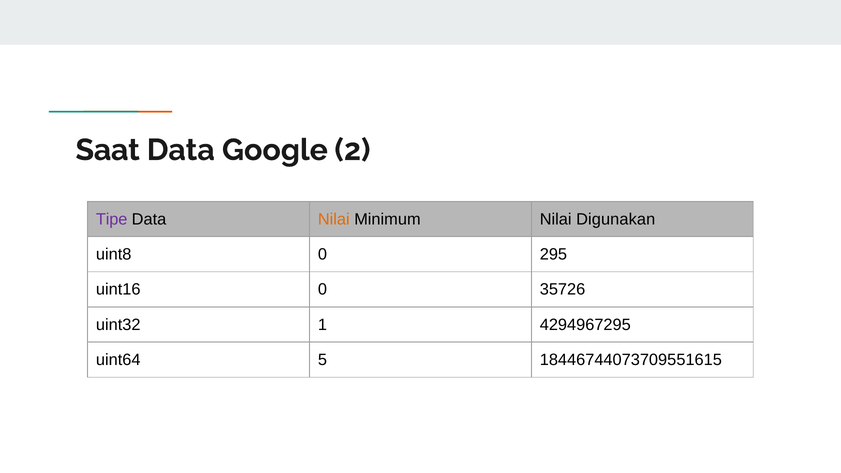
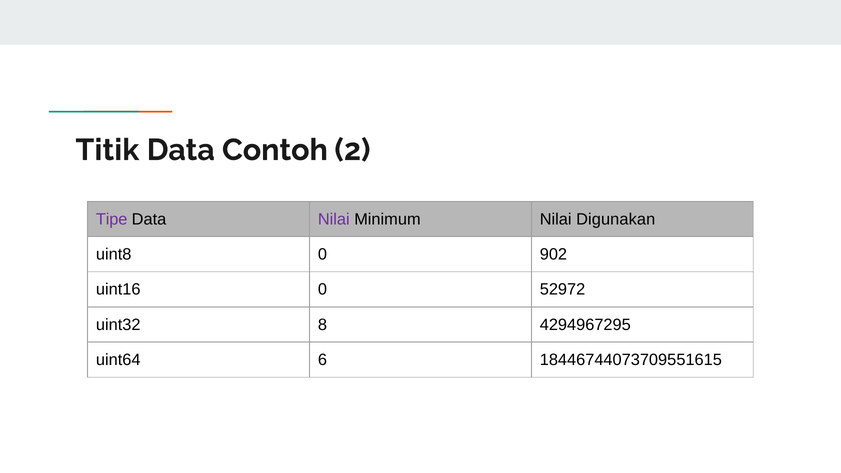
Saat: Saat -> Titik
Google: Google -> Contoh
Nilai at (334, 219) colour: orange -> purple
295: 295 -> 902
35726: 35726 -> 52972
1: 1 -> 8
5: 5 -> 6
